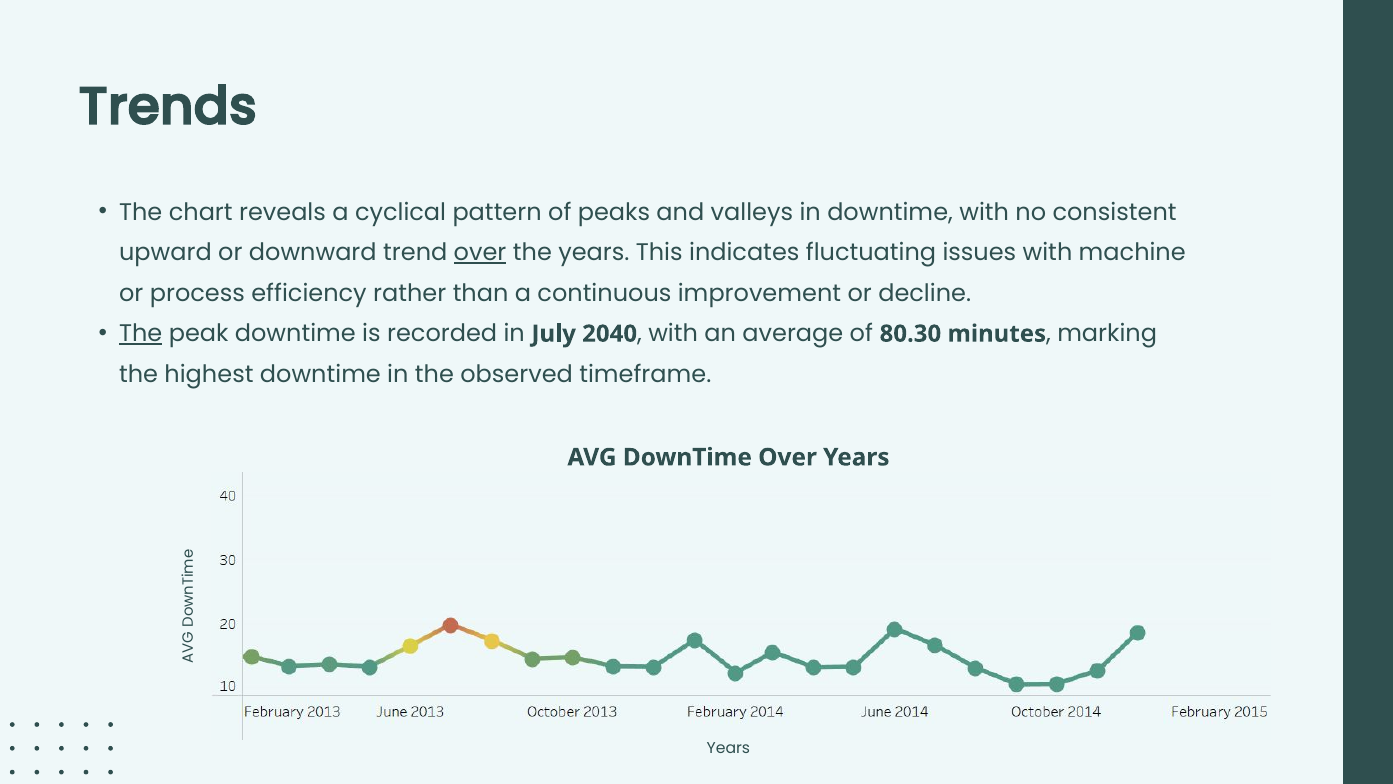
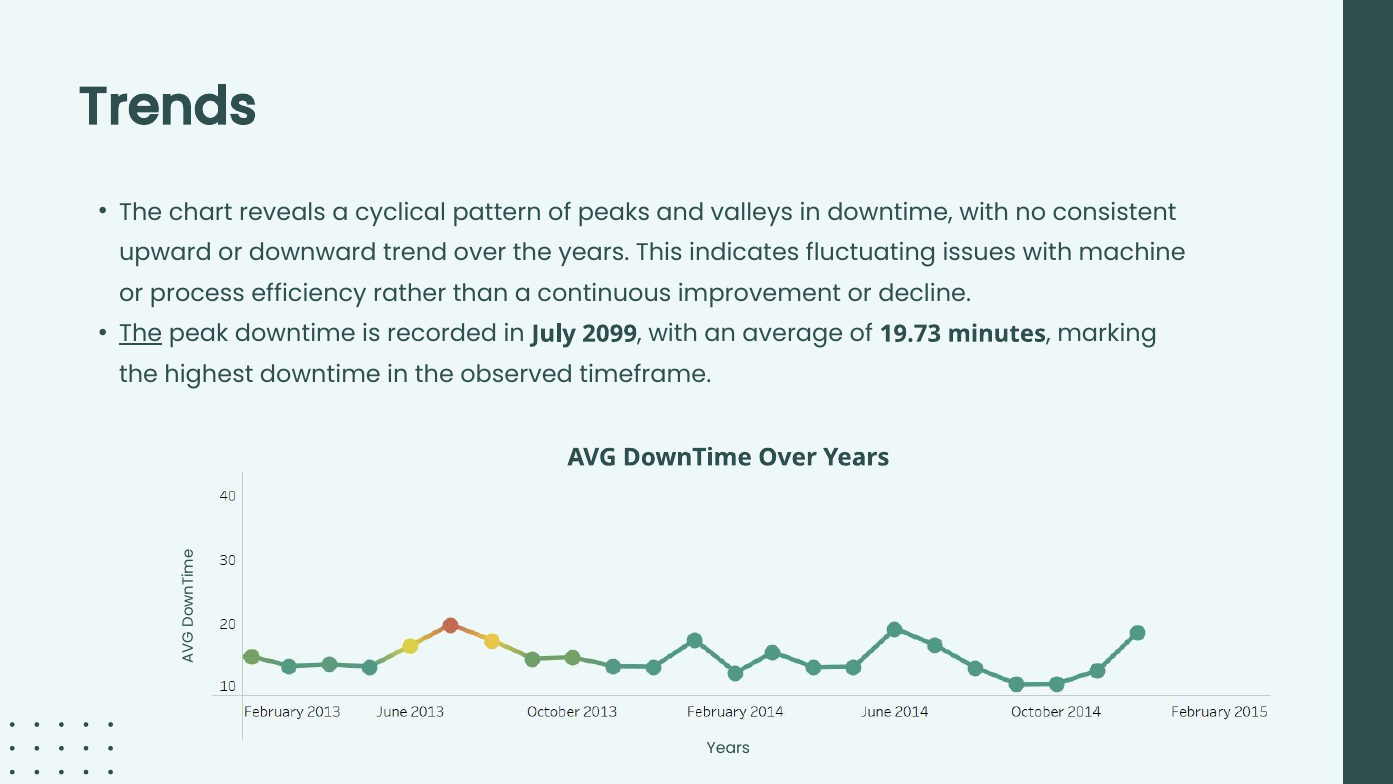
over at (480, 253) underline: present -> none
2040: 2040 -> 2099
80.30: 80.30 -> 19.73
